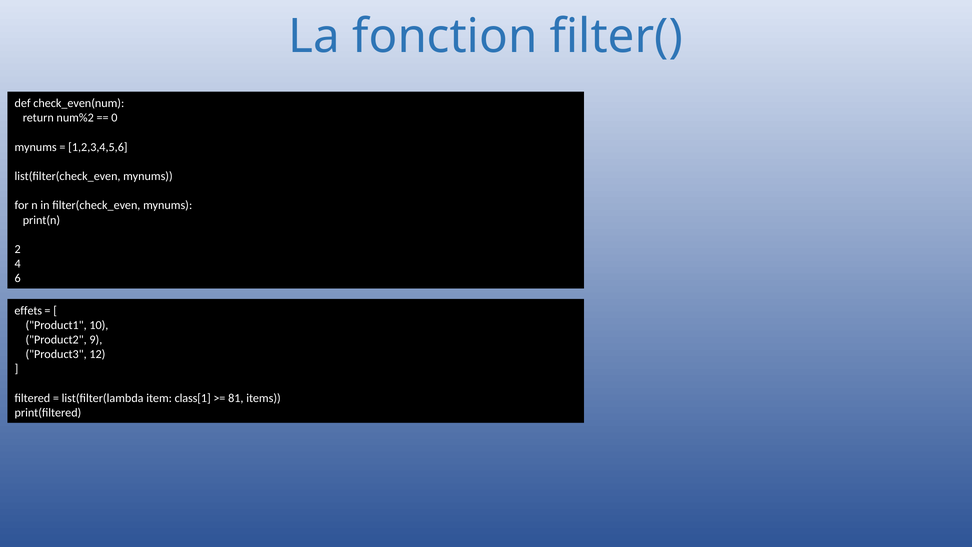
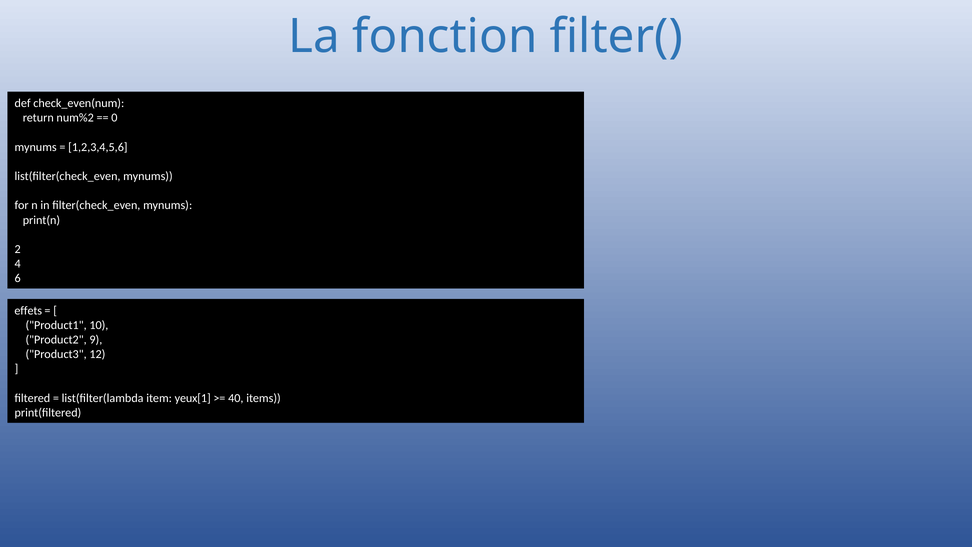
class[1: class[1 -> yeux[1
81: 81 -> 40
